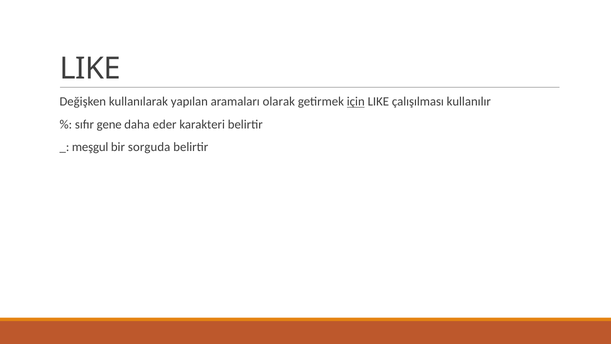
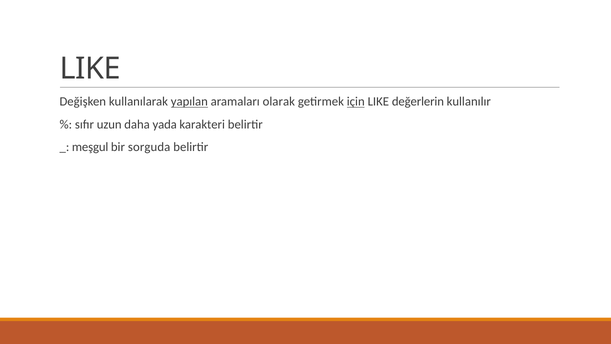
yapılan underline: none -> present
çalışılması: çalışılması -> değerlerin
gene: gene -> uzun
eder: eder -> yada
